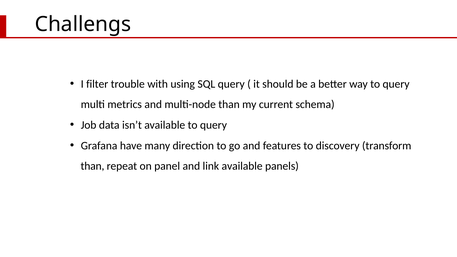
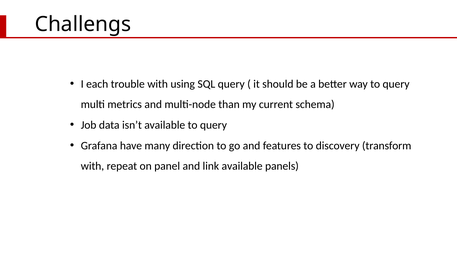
filter: filter -> each
than at (93, 166): than -> with
